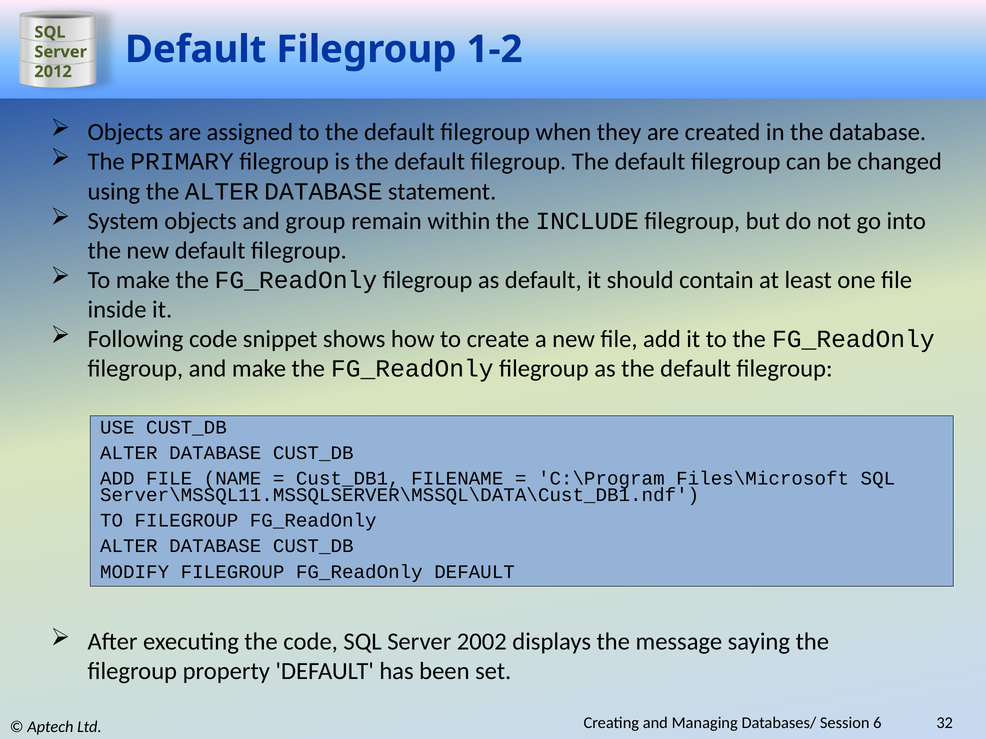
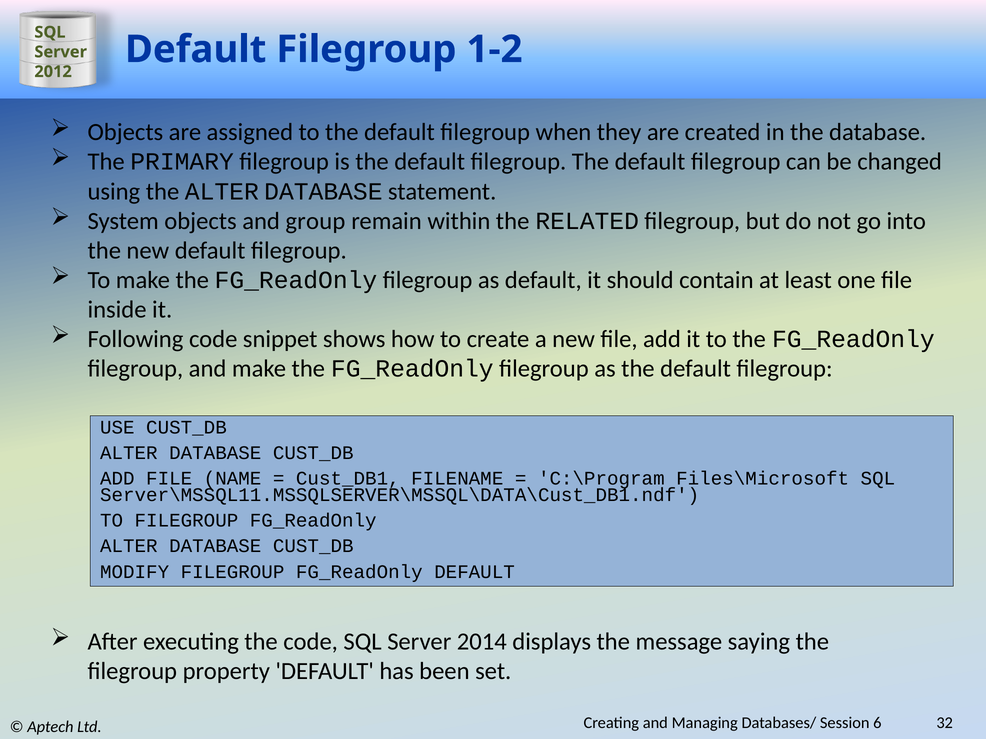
INCLUDE: INCLUDE -> RELATED
2002: 2002 -> 2014
